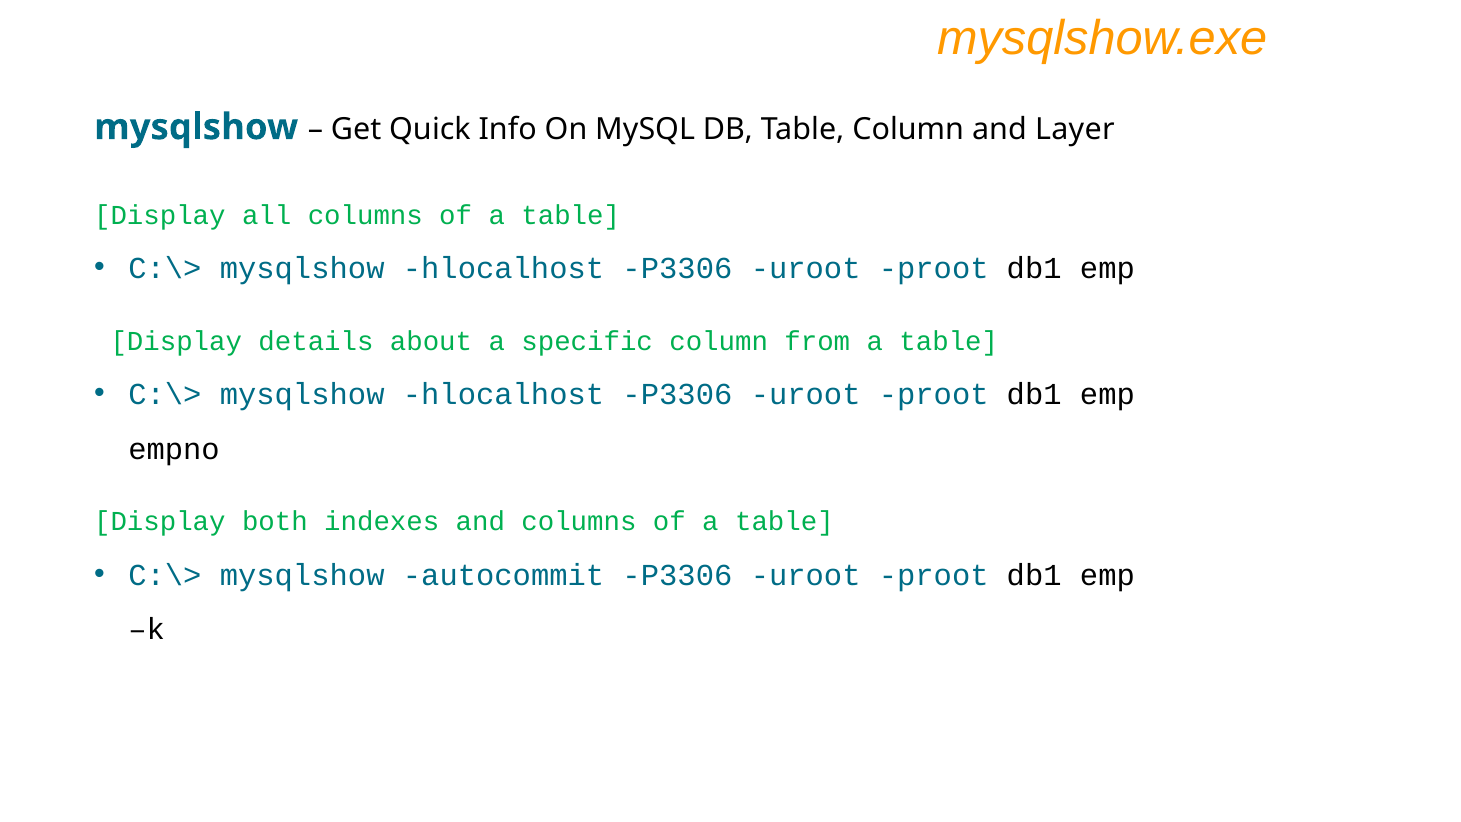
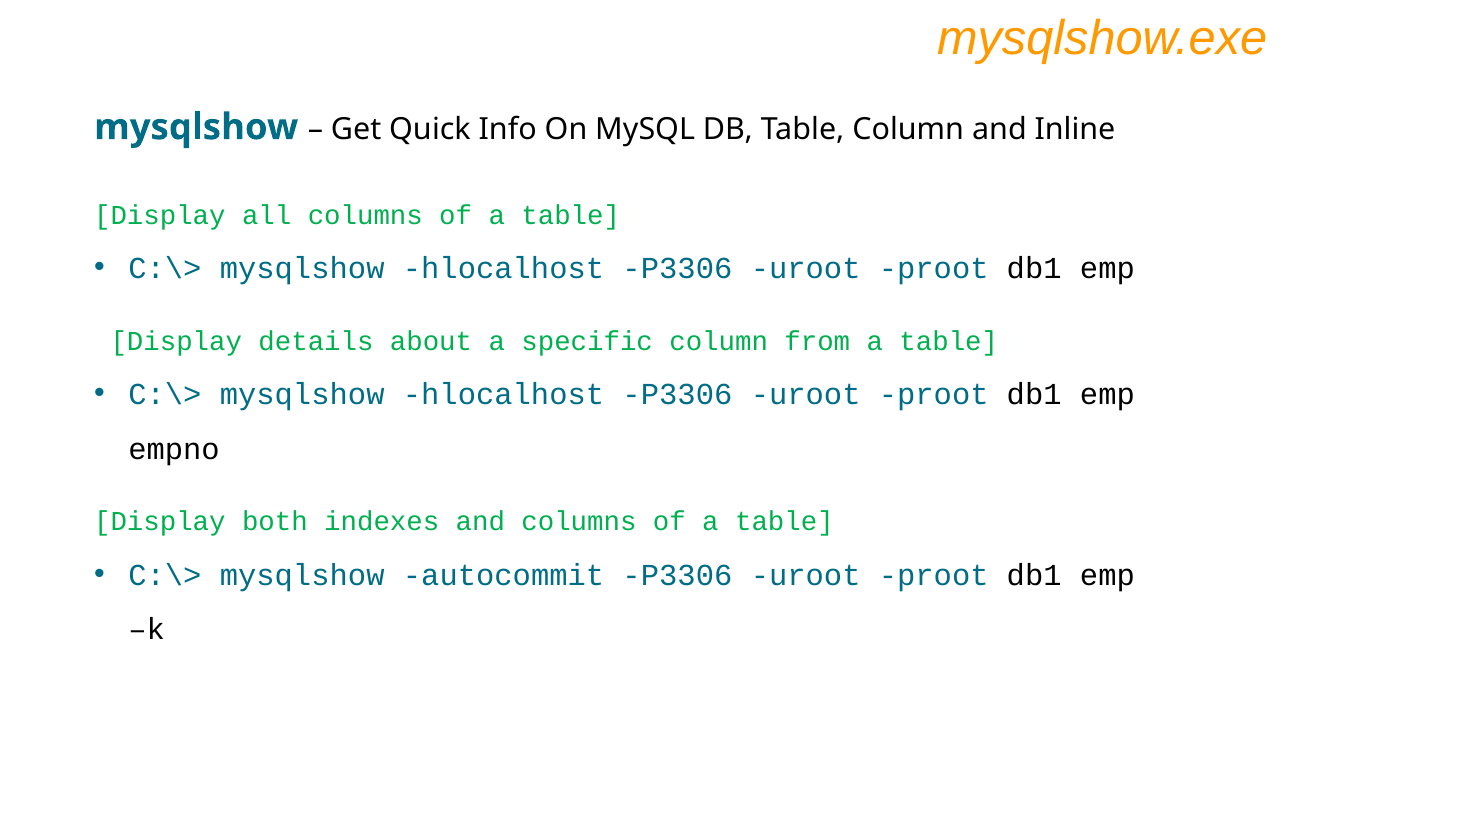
Layer: Layer -> Inline
